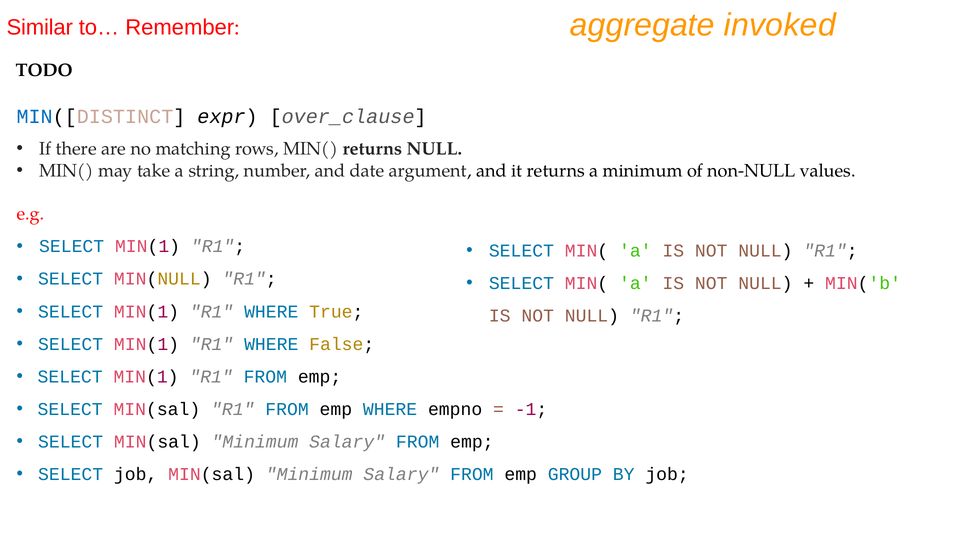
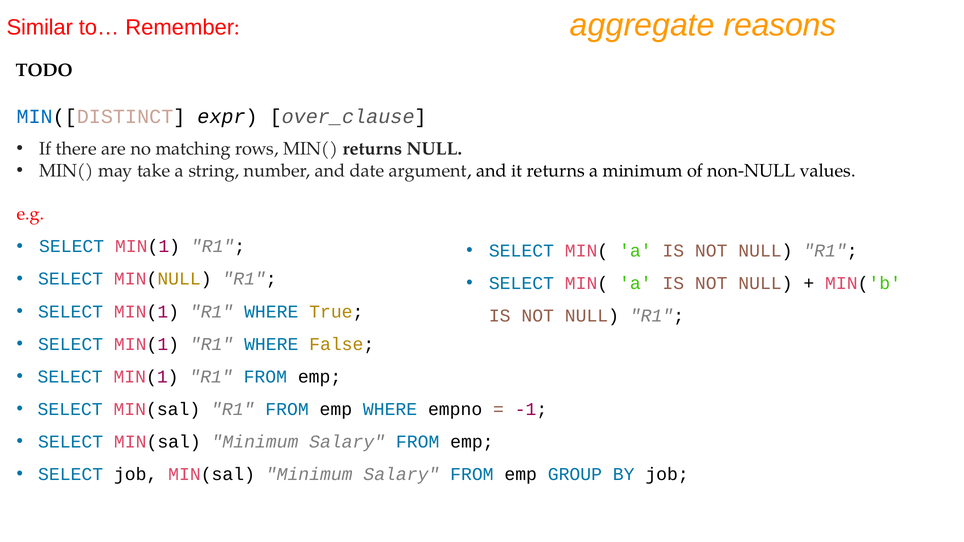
invoked: invoked -> reasons
